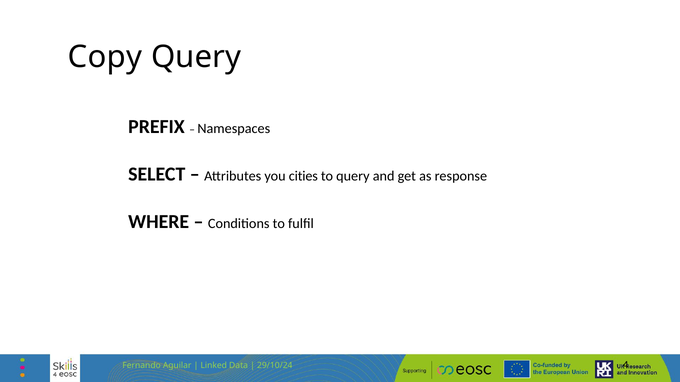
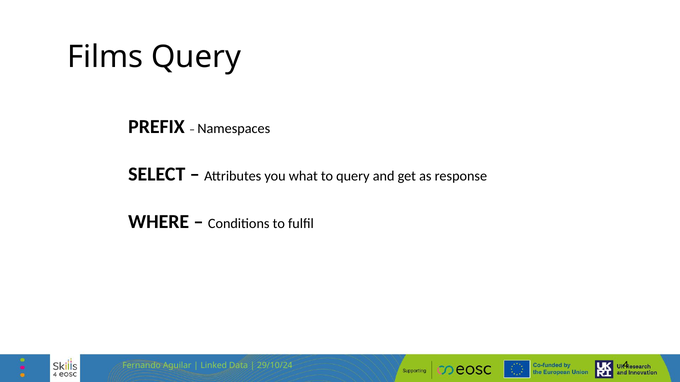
Copy: Copy -> Films
cities: cities -> what
